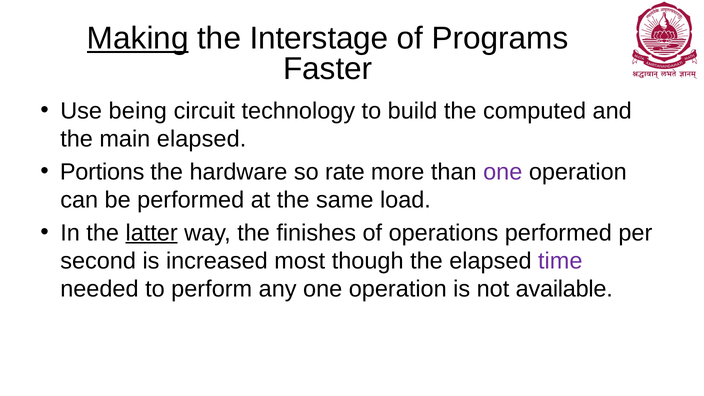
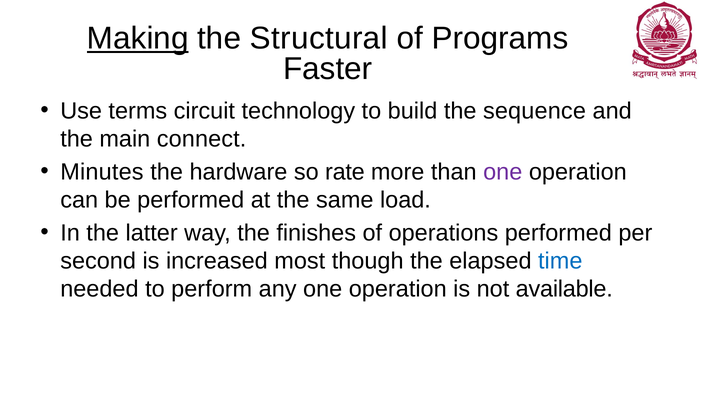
Interstage: Interstage -> Structural
being: being -> terms
computed: computed -> sequence
main elapsed: elapsed -> connect
Portions: Portions -> Minutes
latter underline: present -> none
time colour: purple -> blue
